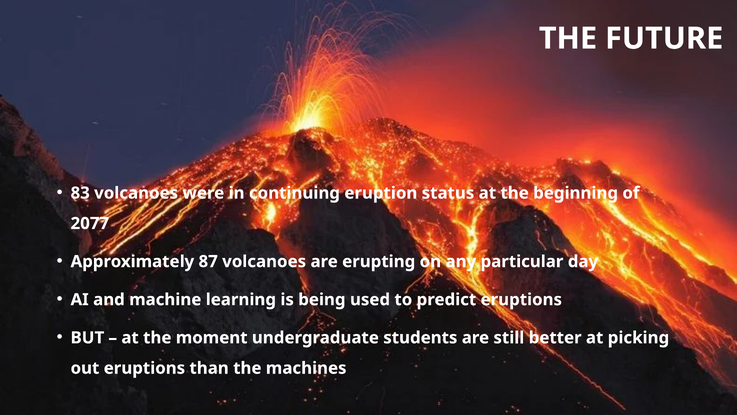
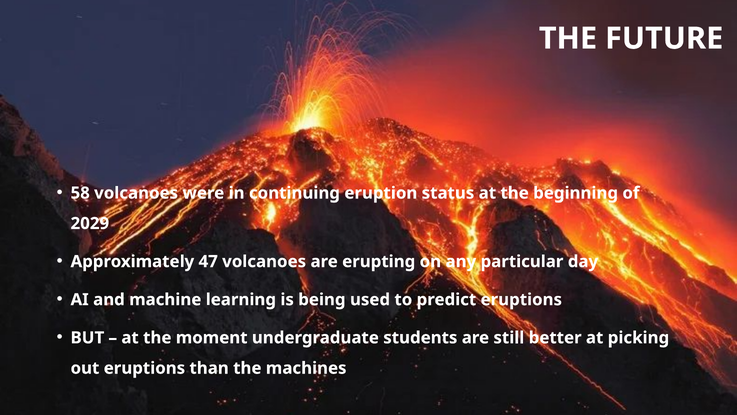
83: 83 -> 58
2077: 2077 -> 2029
87: 87 -> 47
